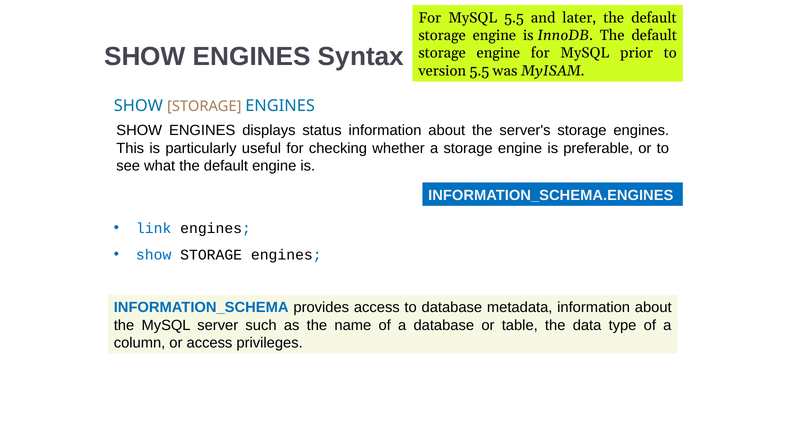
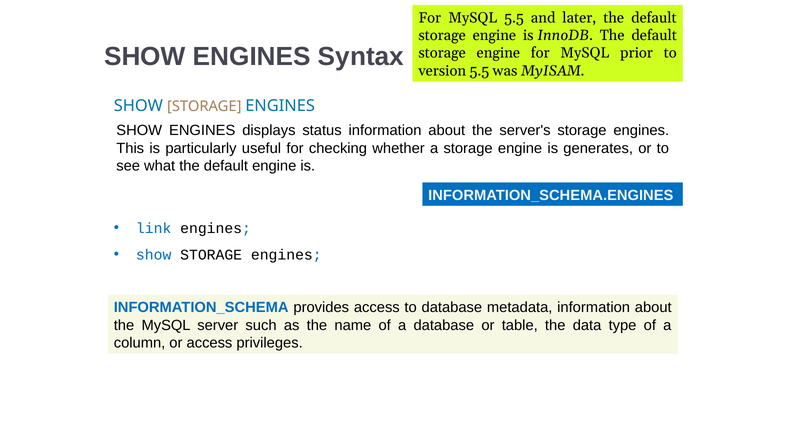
preferable: preferable -> generates
